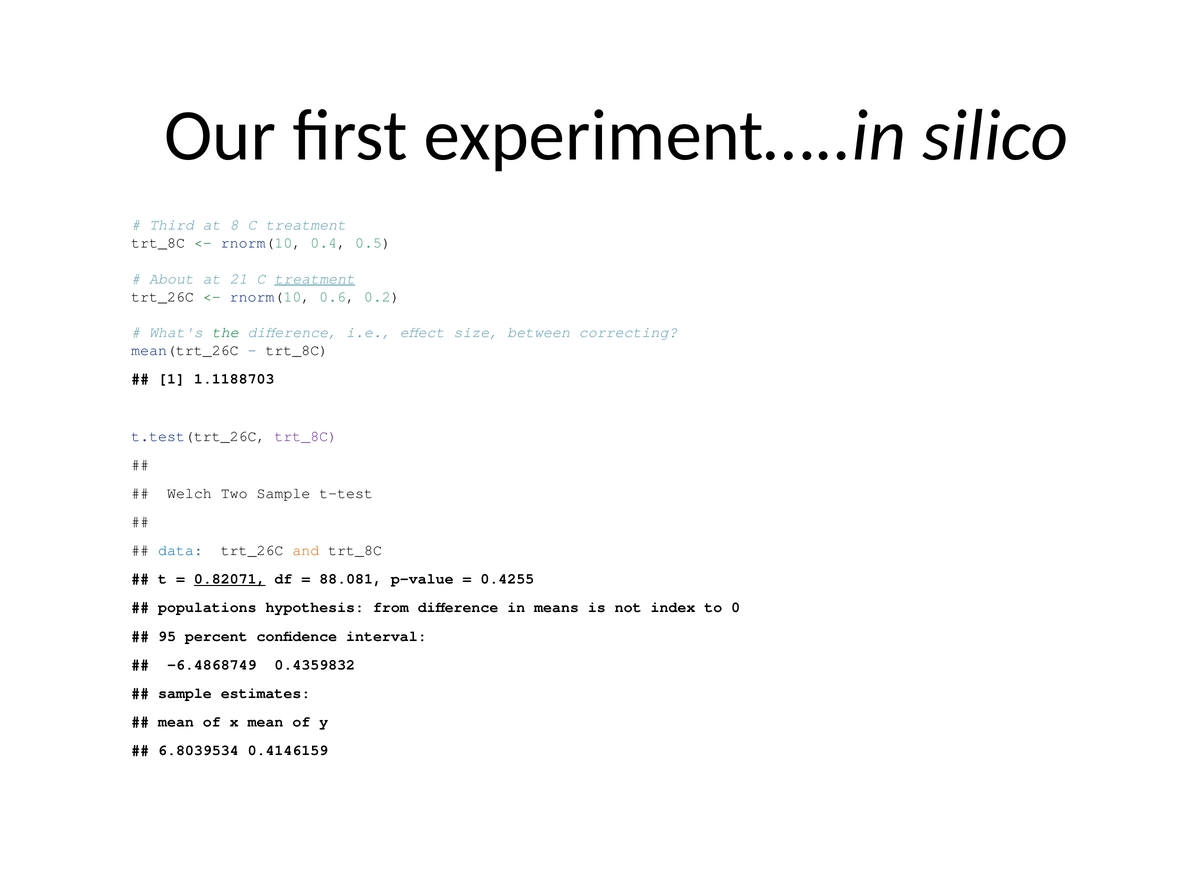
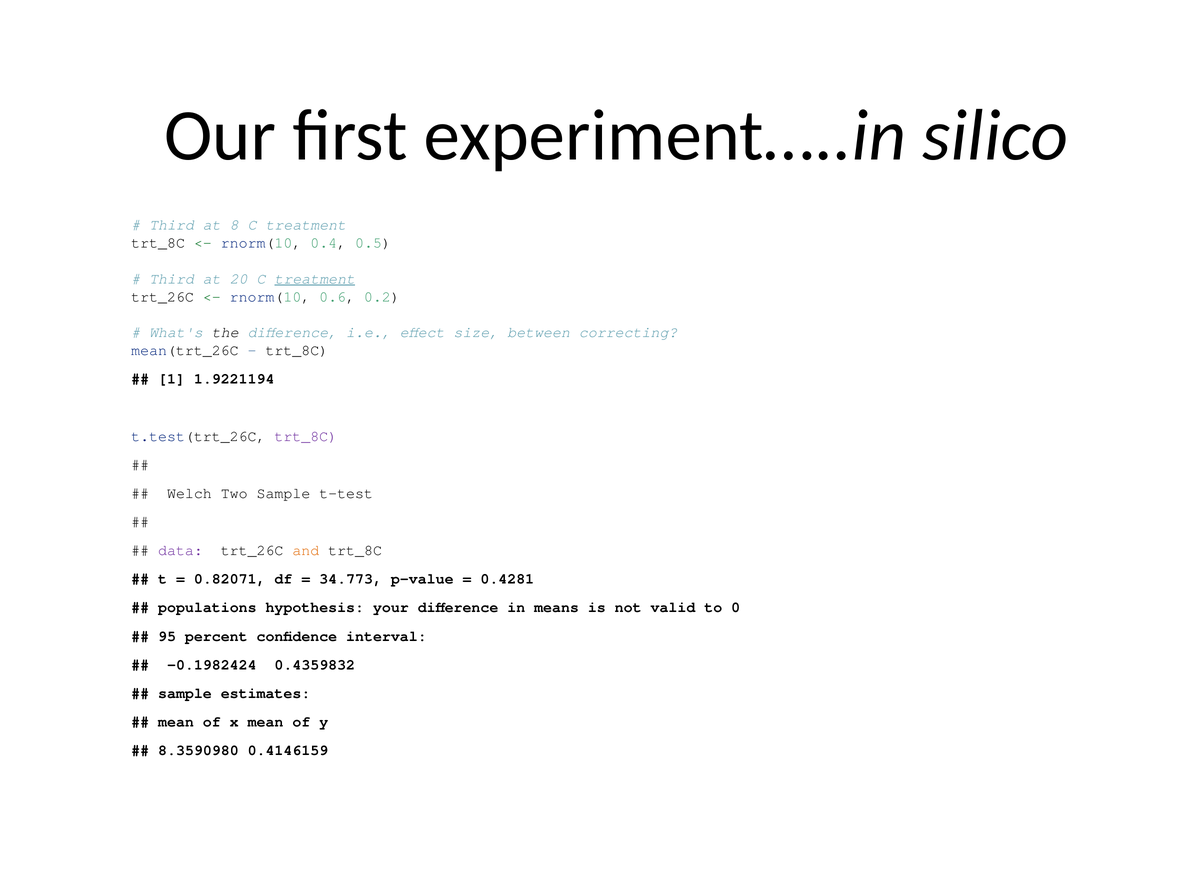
About at (172, 279): About -> Third
21: 21 -> 20
the colour: green -> black
1.1188703: 1.1188703 -> 1.9221194
data colour: blue -> purple
0.82071 underline: present -> none
88.081: 88.081 -> 34.773
0.4255: 0.4255 -> 0.4281
from: from -> your
index: index -> valid
-6.4868749: -6.4868749 -> -0.1982424
6.8039534: 6.8039534 -> 8.3590980
